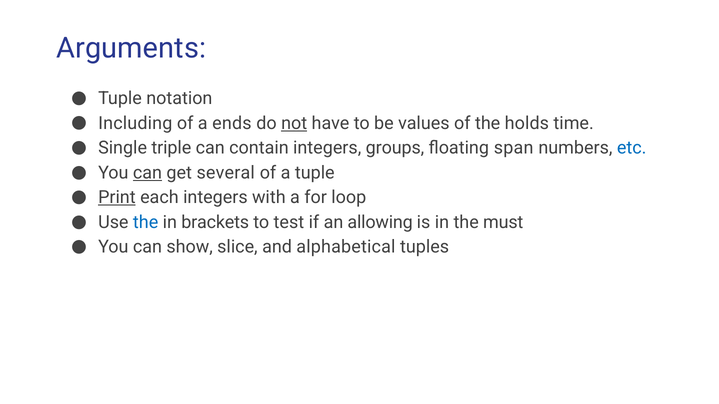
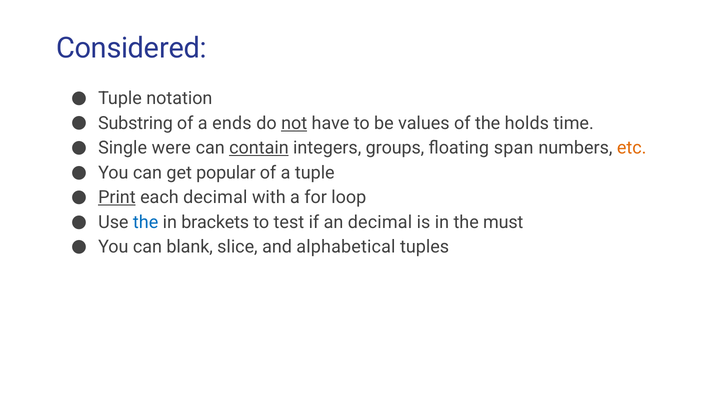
Arguments: Arguments -> Considered
Including: Including -> Substring
triple: triple -> were
contain underline: none -> present
etc colour: blue -> orange
can at (147, 173) underline: present -> none
several: several -> popular
each integers: integers -> decimal
an allowing: allowing -> decimal
show: show -> blank
